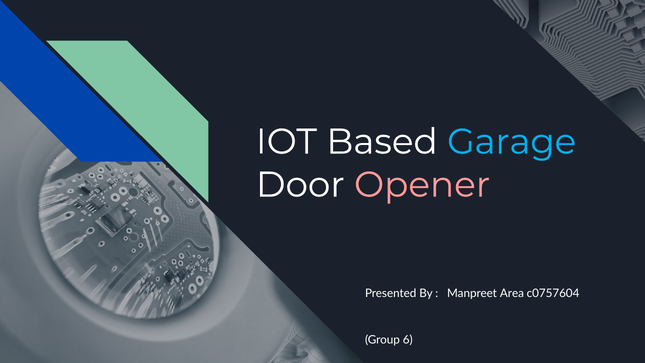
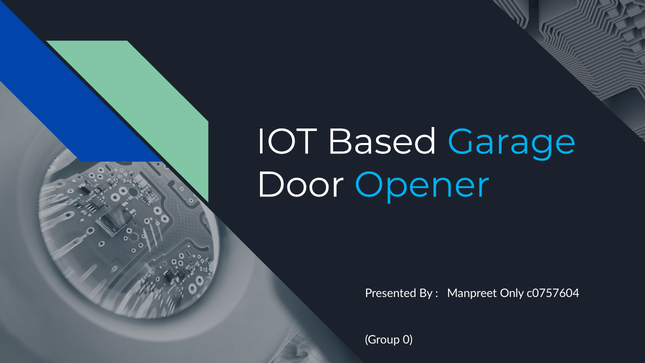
Opener colour: pink -> light blue
Area: Area -> Only
6: 6 -> 0
